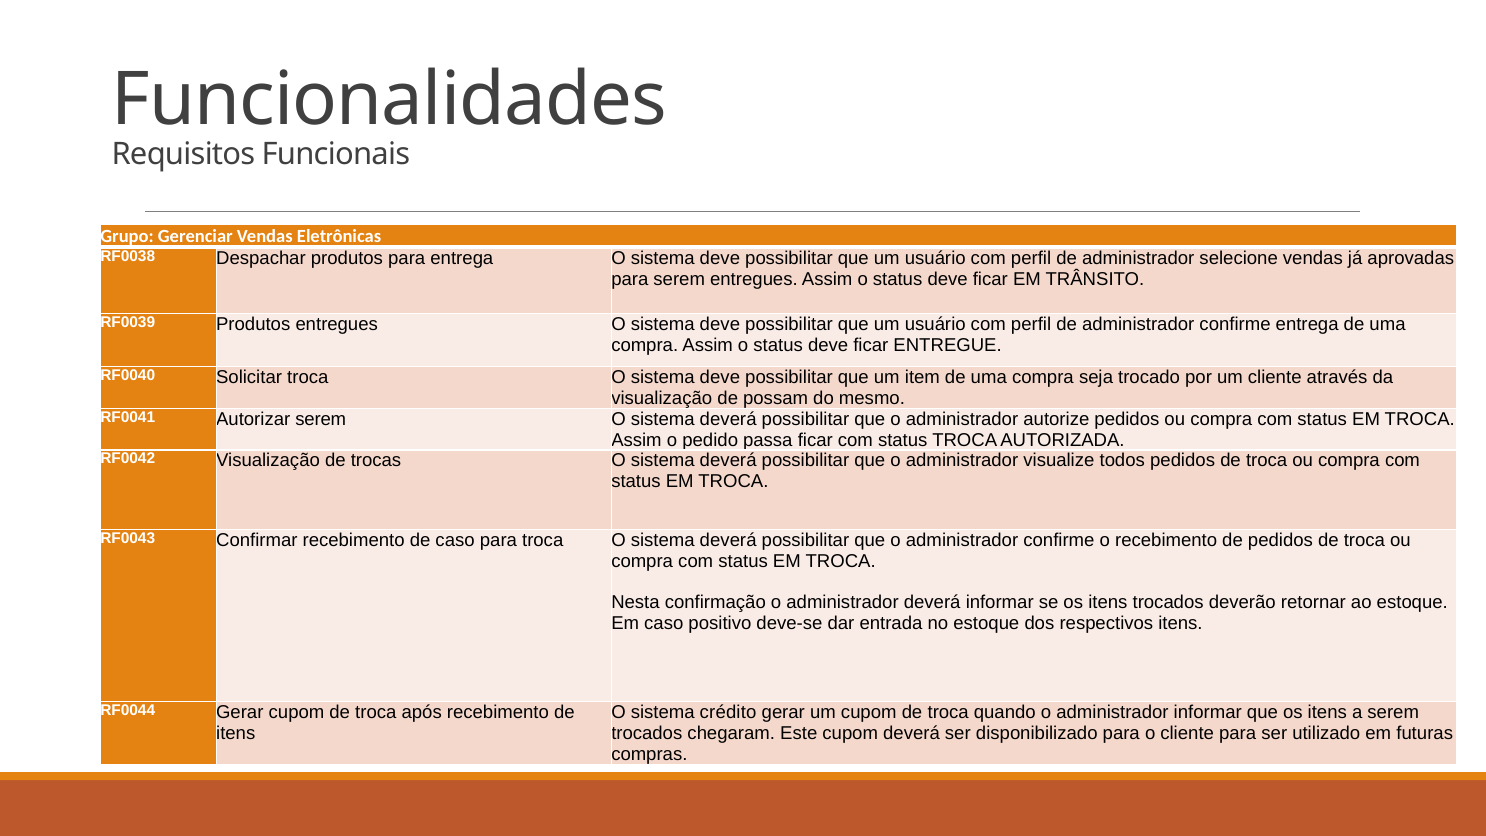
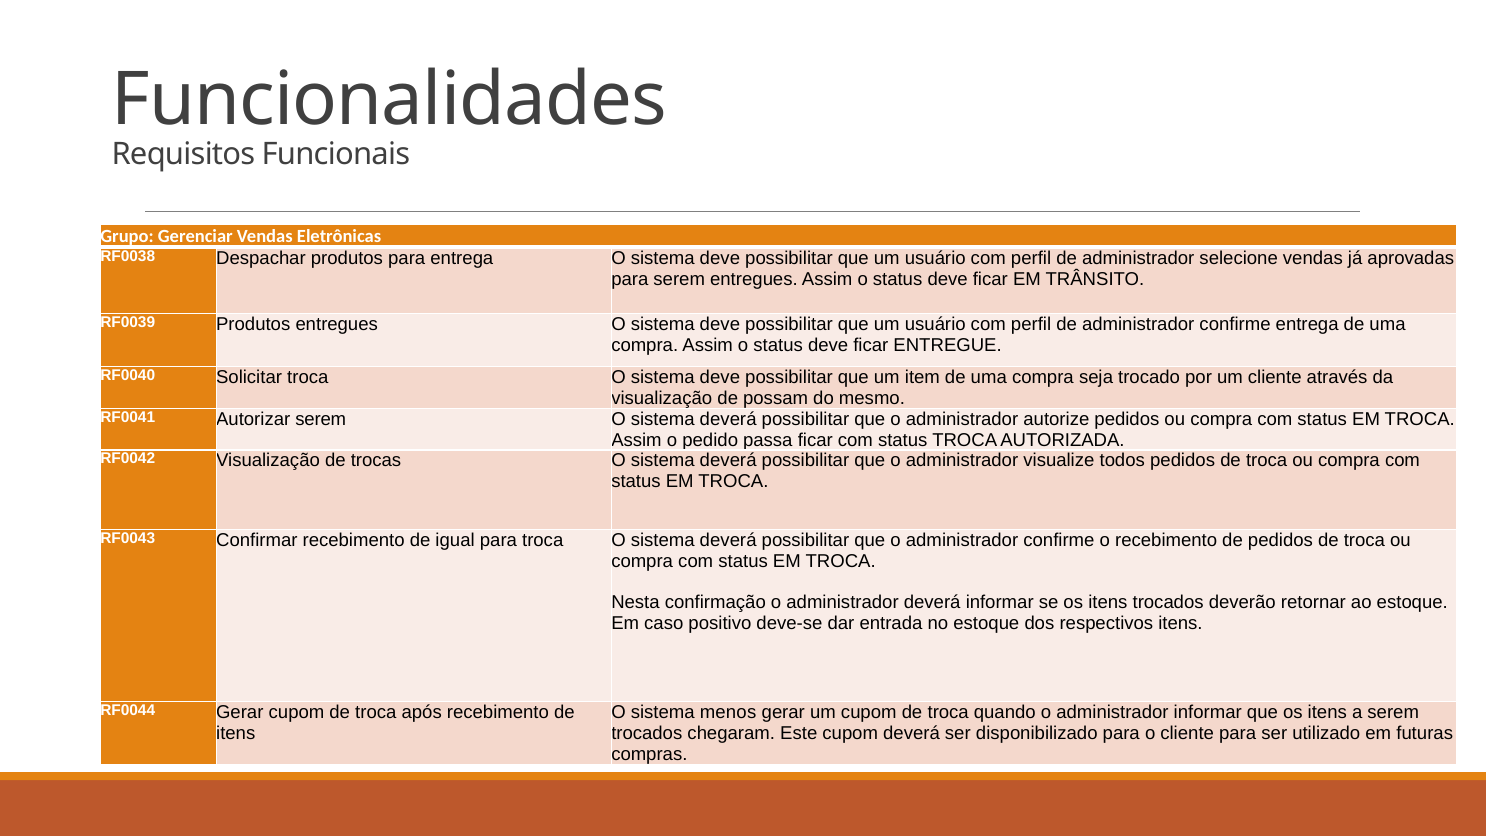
de caso: caso -> igual
crédito: crédito -> menos
